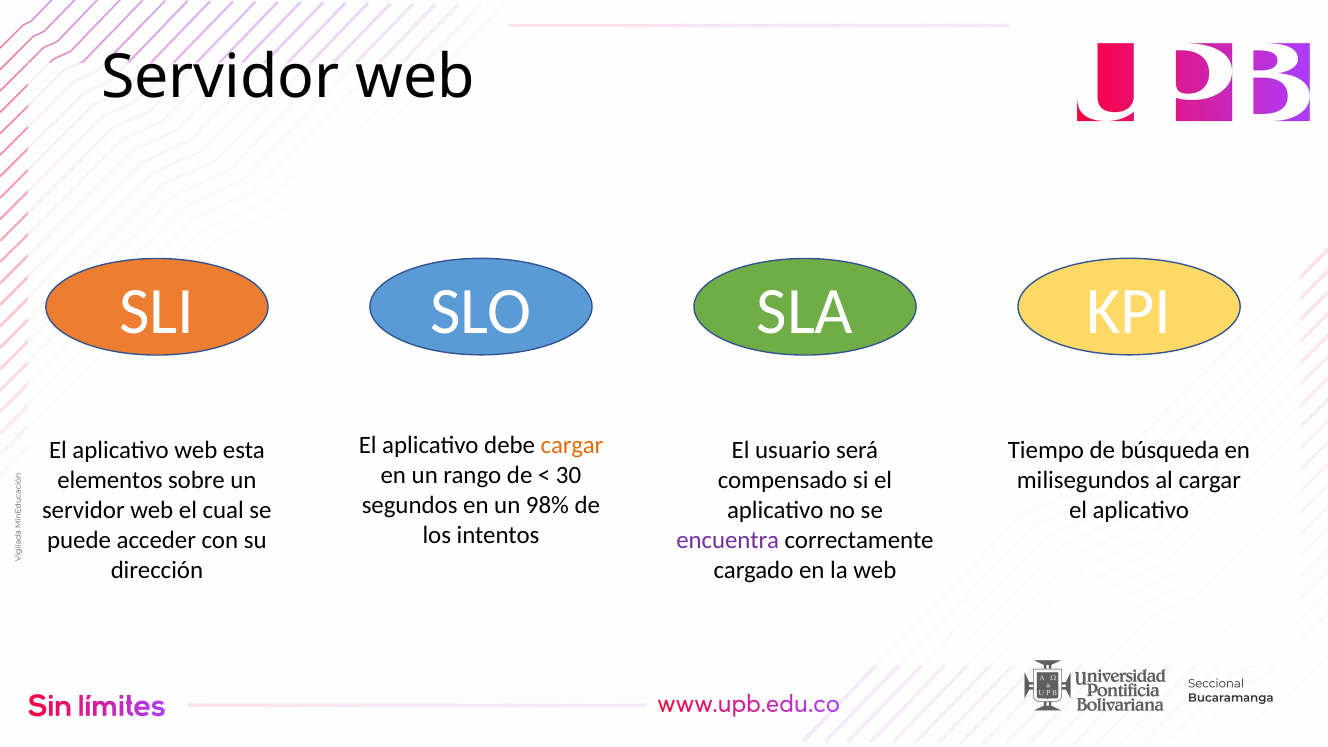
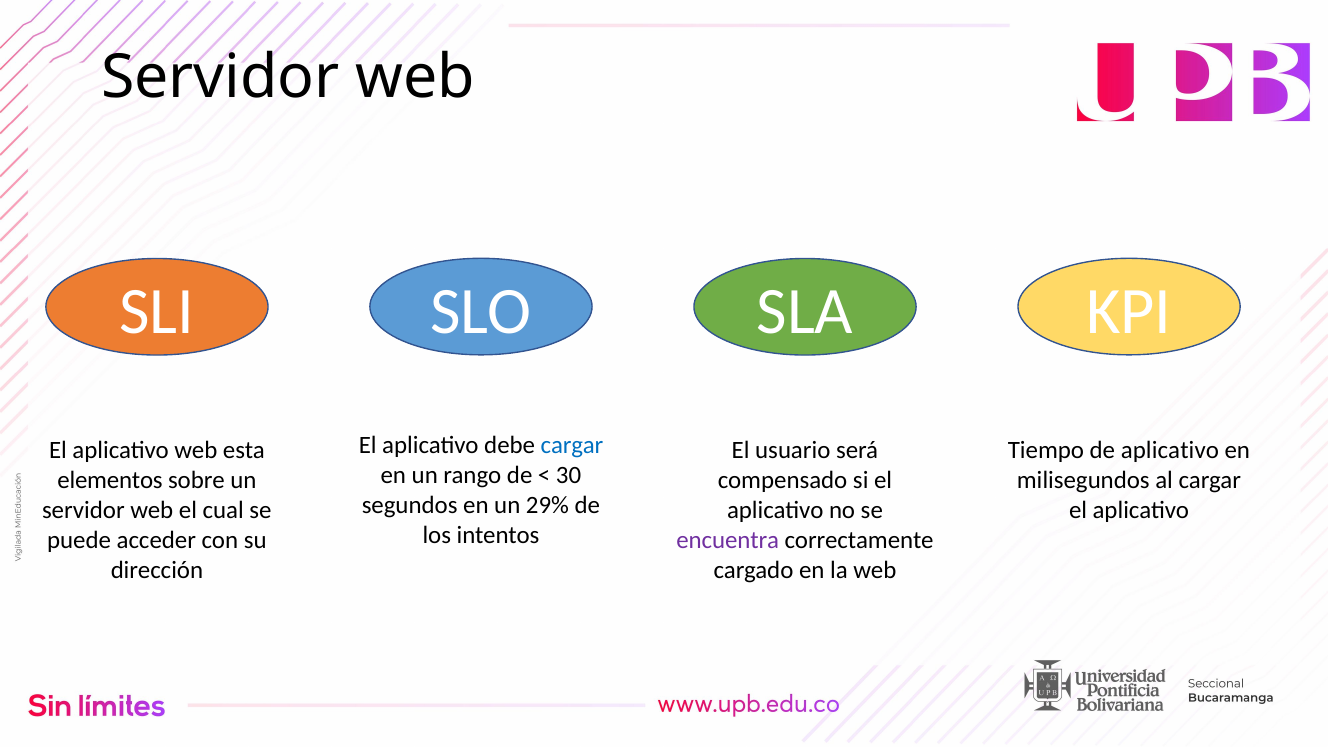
cargar at (572, 445) colour: orange -> blue
de búsqueda: búsqueda -> aplicativo
98%: 98% -> 29%
